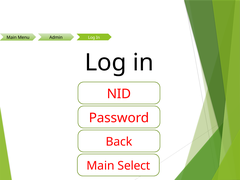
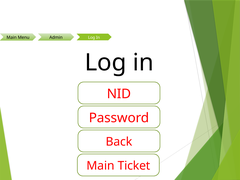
Select: Select -> Ticket
